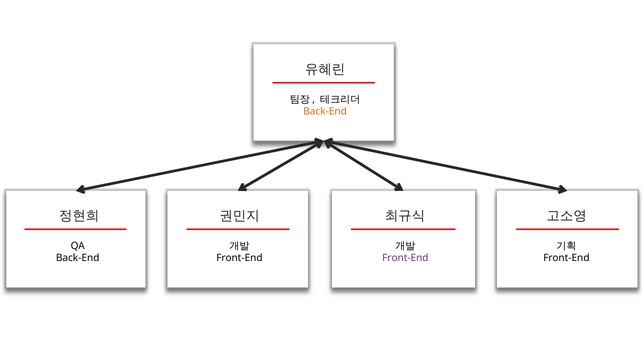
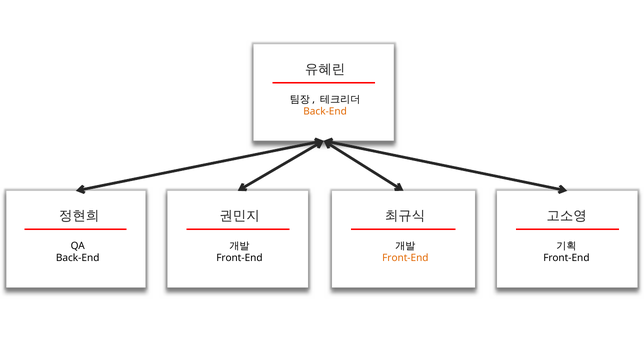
Front-End at (405, 258) colour: purple -> orange
